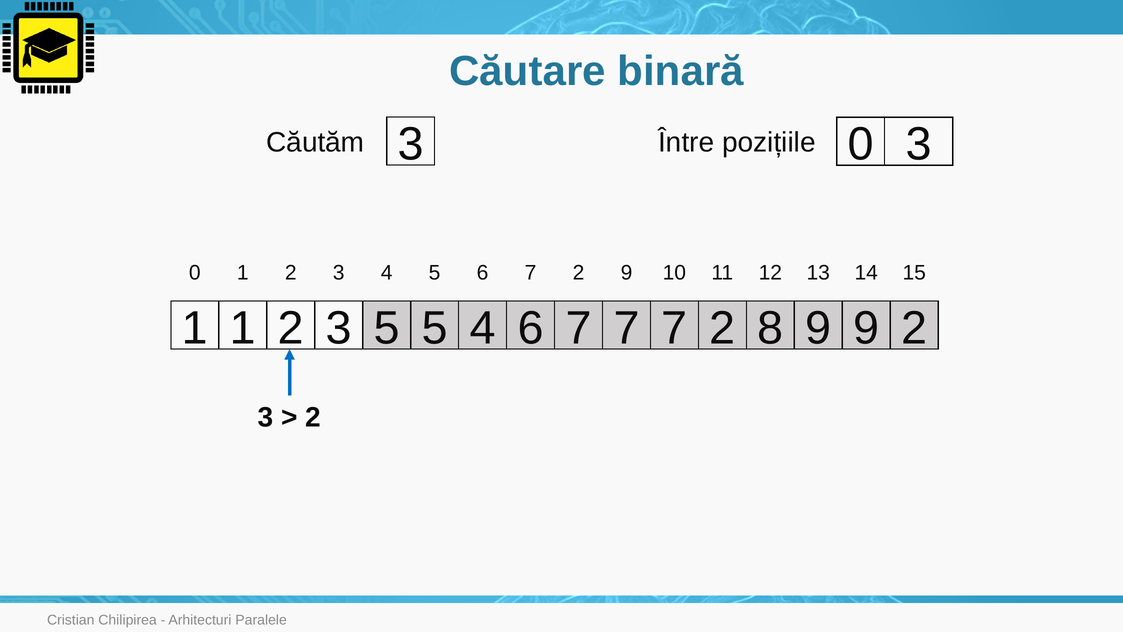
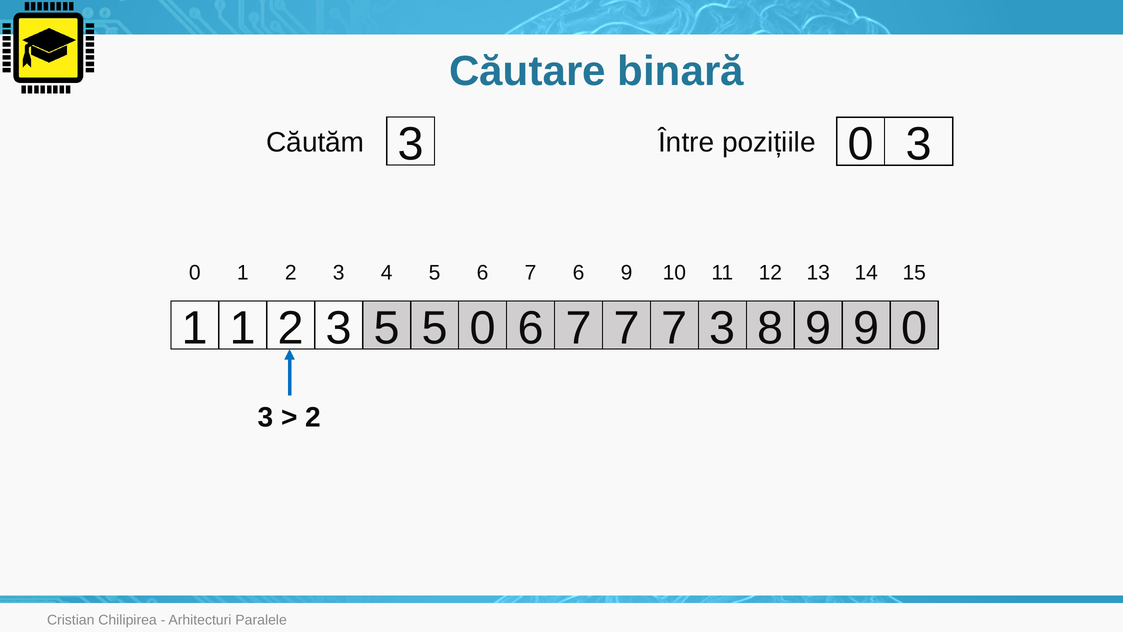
6 7 2: 2 -> 6
5 4: 4 -> 0
7 7 2: 2 -> 3
9 2: 2 -> 0
